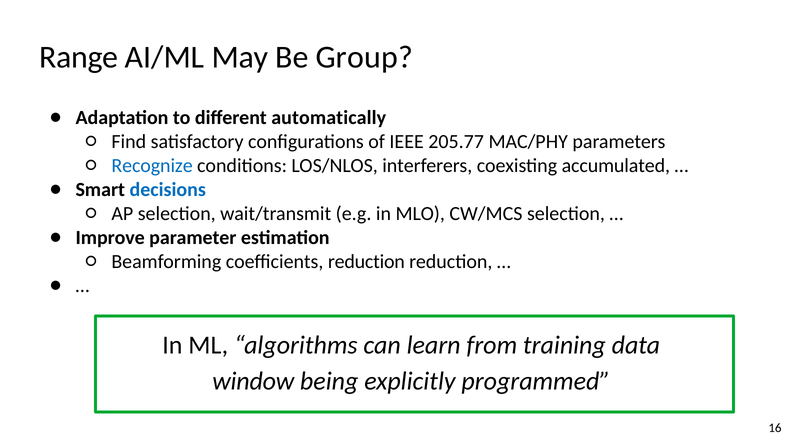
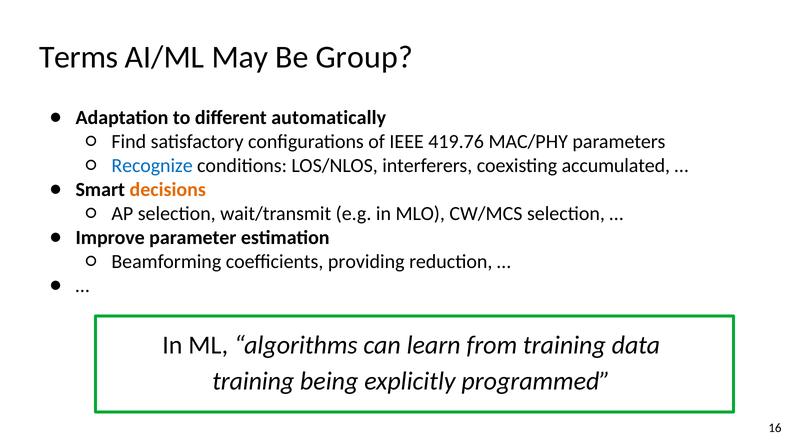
Range: Range -> Terms
205.77: 205.77 -> 419.76
decisions colour: blue -> orange
coefficients reduction: reduction -> providing
window at (253, 381): window -> training
